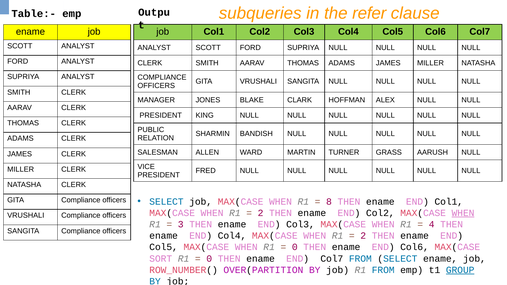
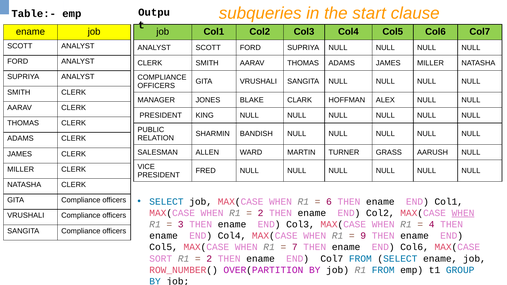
refer: refer -> start
8: 8 -> 6
2 at (363, 236): 2 -> 9
0 at (295, 247): 0 -> 7
0 at (209, 259): 0 -> 2
GROUP underline: present -> none
